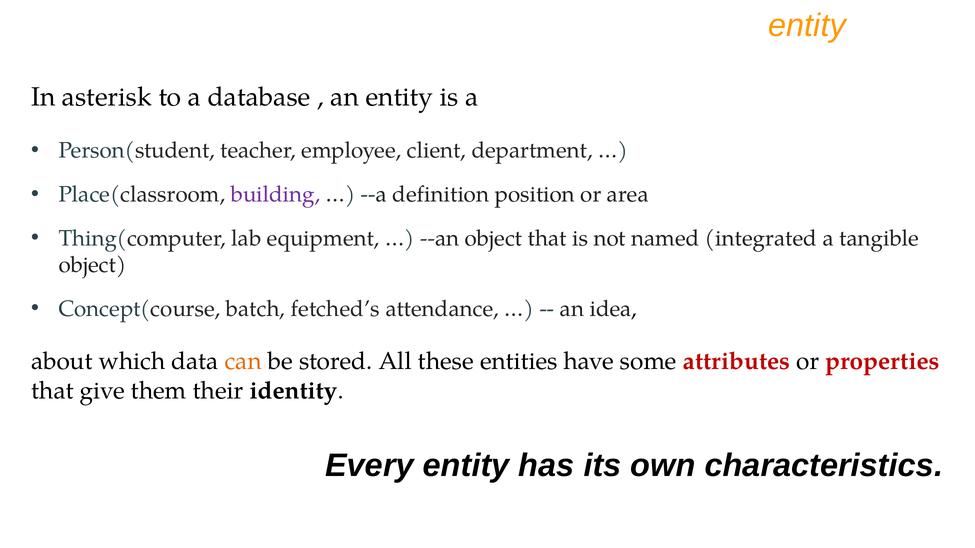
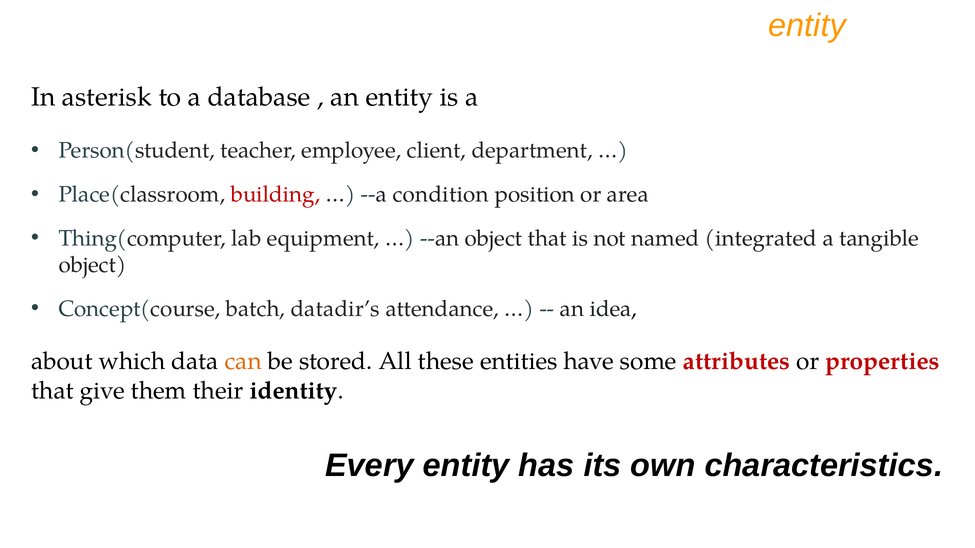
building colour: purple -> red
definition: definition -> condition
fetched’s: fetched’s -> datadir’s
